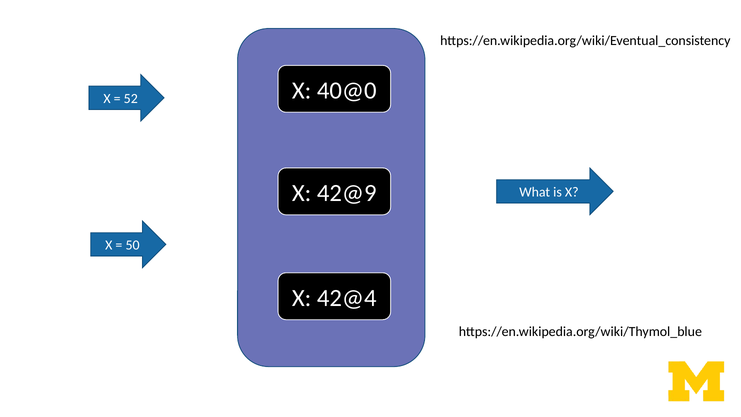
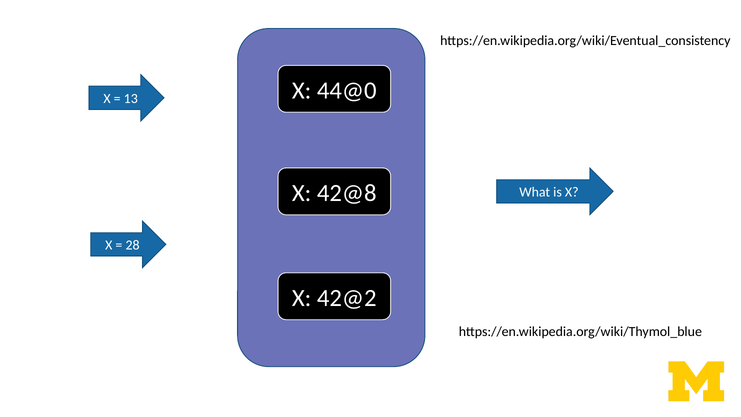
40@0: 40@0 -> 44@0
52: 52 -> 13
42@9: 42@9 -> 42@8
50: 50 -> 28
42@4: 42@4 -> 42@2
